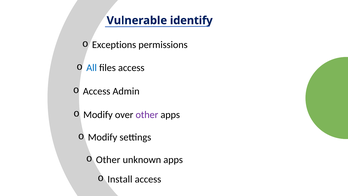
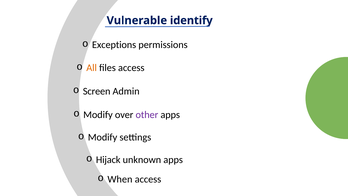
All colour: blue -> orange
Access at (97, 91): Access -> Screen
Other at (108, 160): Other -> Hijack
Install: Install -> When
